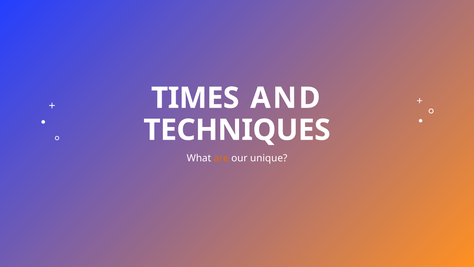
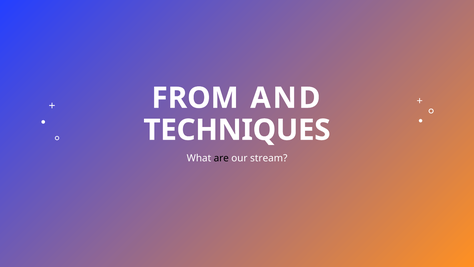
TIMES: TIMES -> FROM
are colour: orange -> black
unique: unique -> stream
